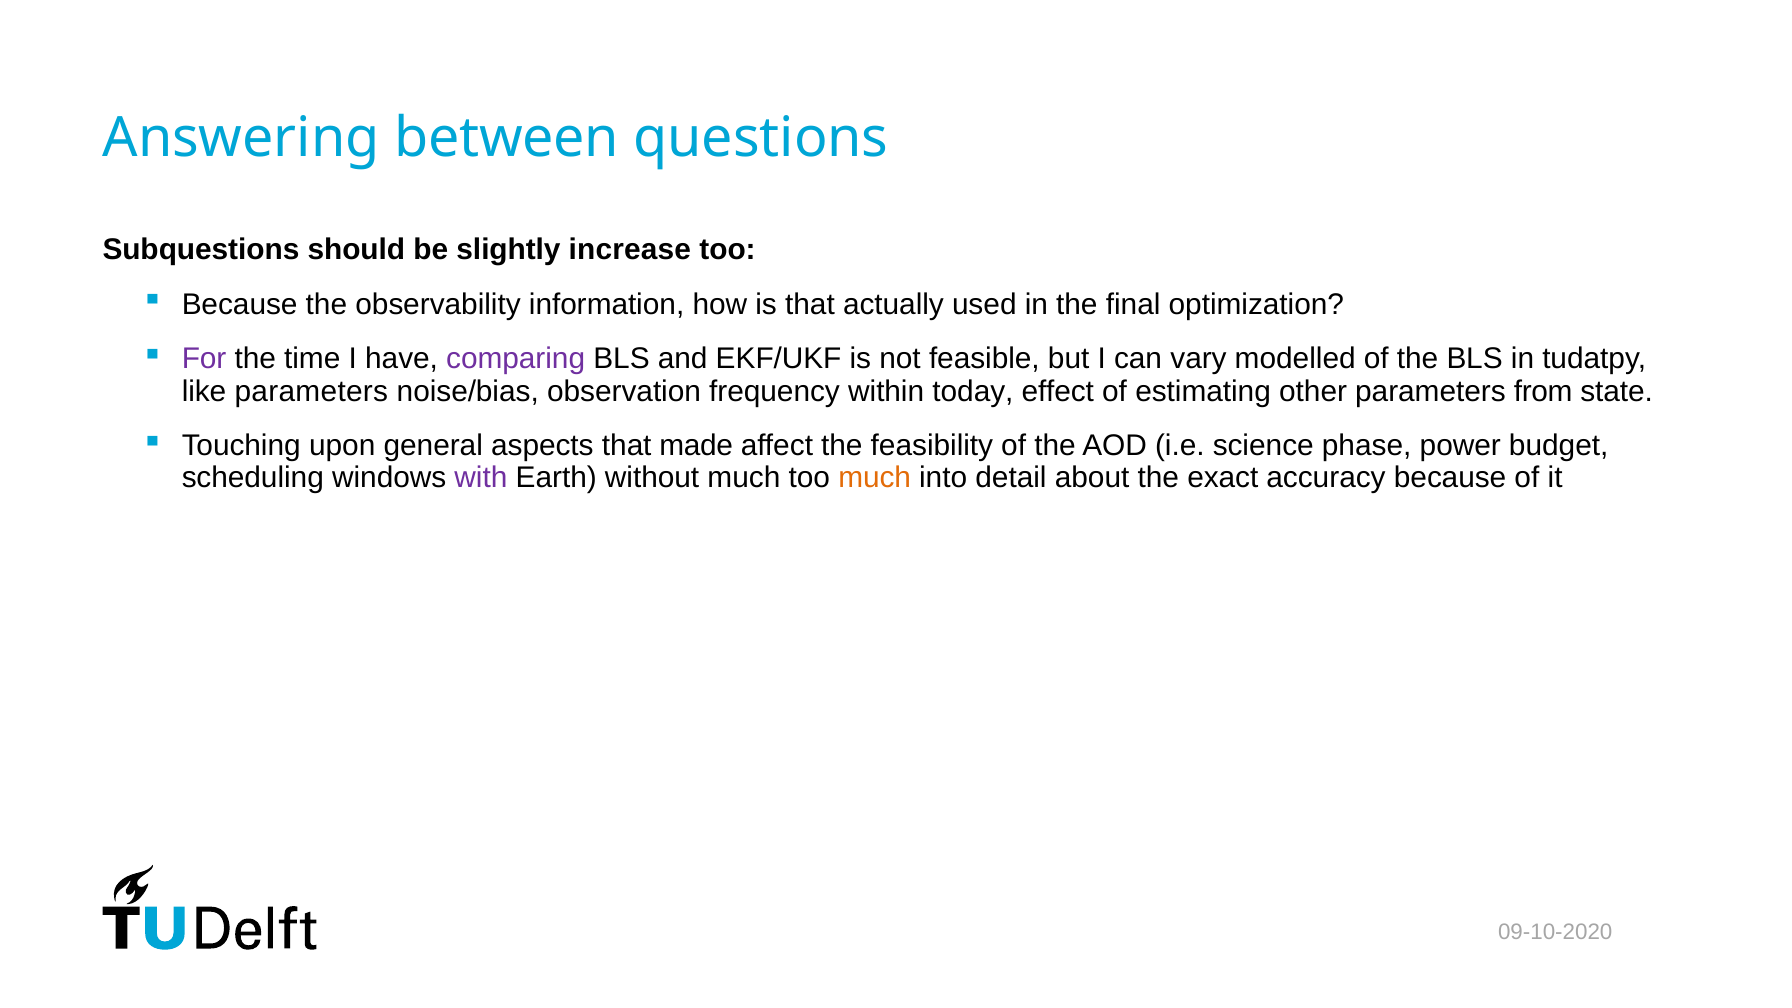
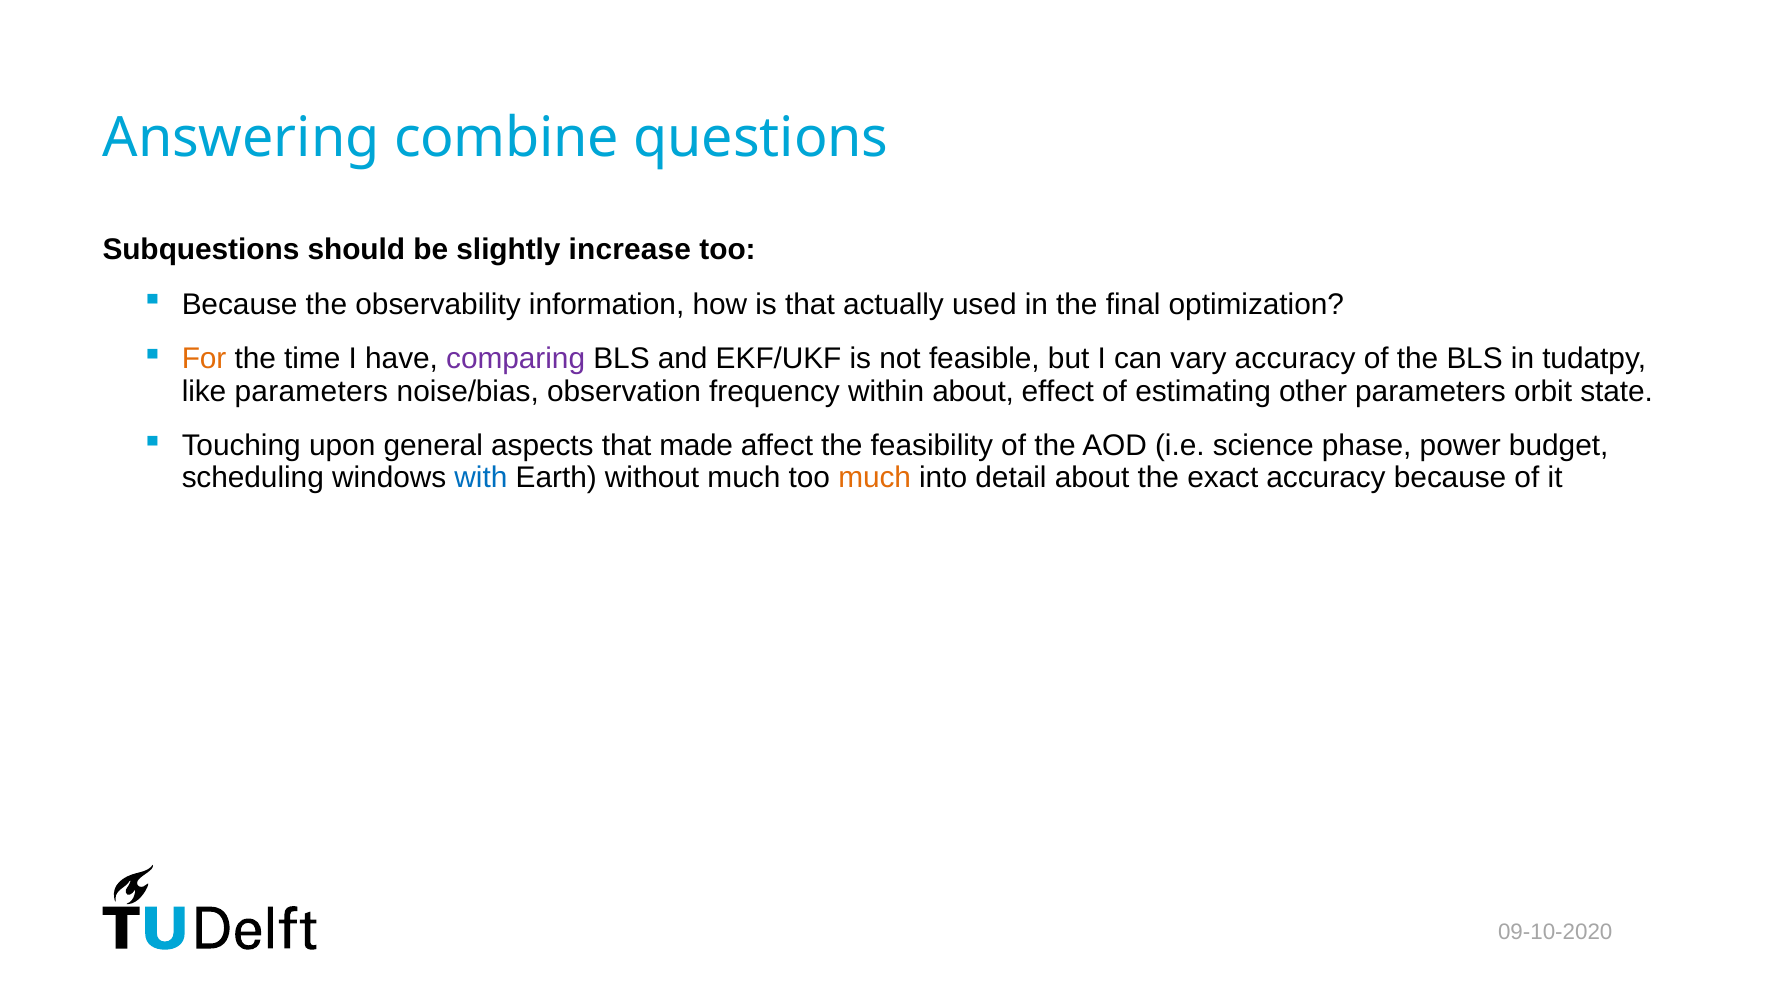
between: between -> combine
For colour: purple -> orange
vary modelled: modelled -> accuracy
within today: today -> about
from: from -> orbit
with colour: purple -> blue
